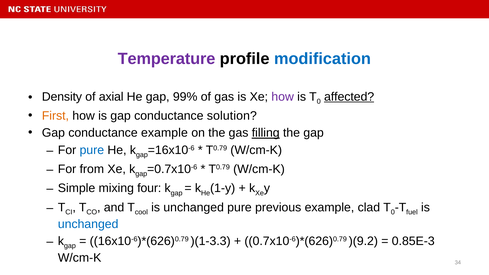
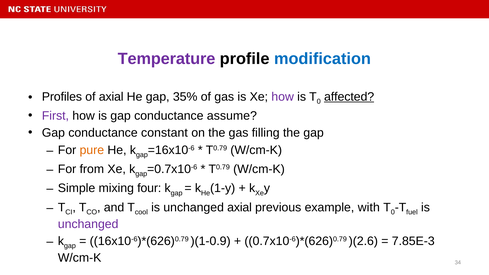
Density: Density -> Profiles
99%: 99% -> 35%
First colour: orange -> purple
solution: solution -> assume
conductance example: example -> constant
filling underline: present -> none
pure at (92, 150) colour: blue -> orange
unchanged pure: pure -> axial
clad: clad -> with
unchanged at (88, 224) colour: blue -> purple
)(1-3.3: )(1-3.3 -> )(1-0.9
)(9.2: )(9.2 -> )(2.6
0.85E-3: 0.85E-3 -> 7.85E-3
